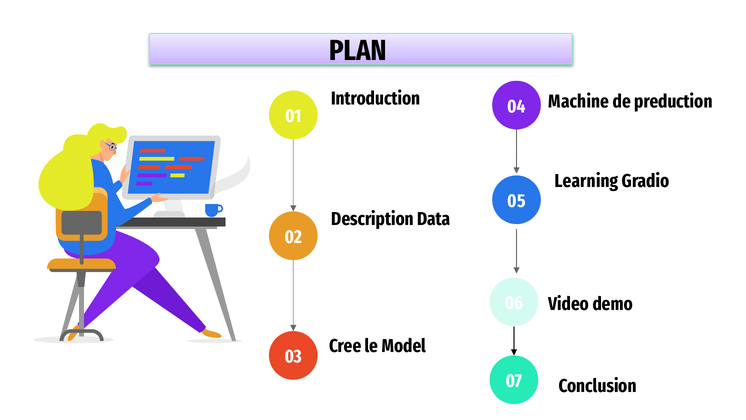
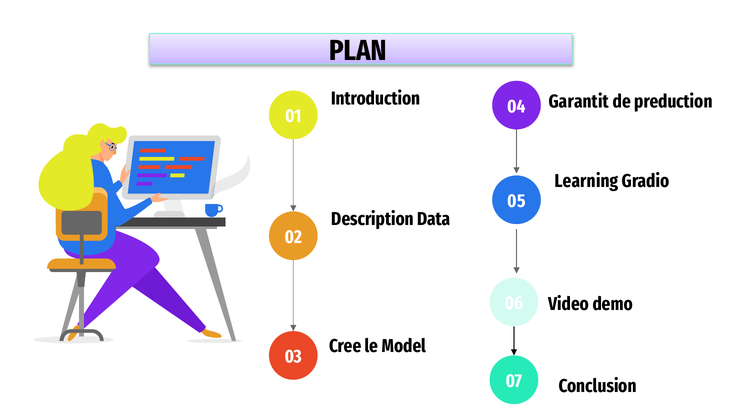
Machine: Machine -> Garantit
